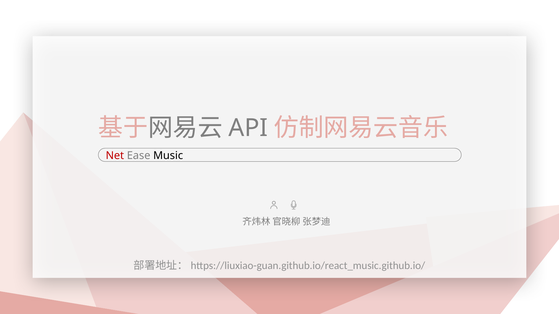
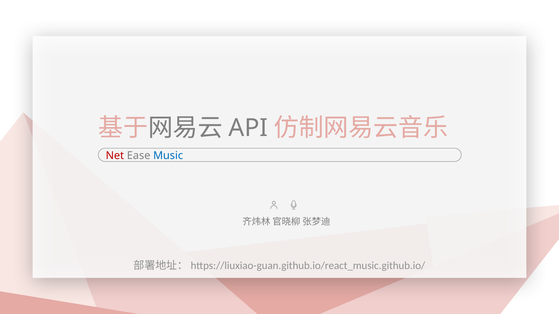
Music colour: black -> blue
